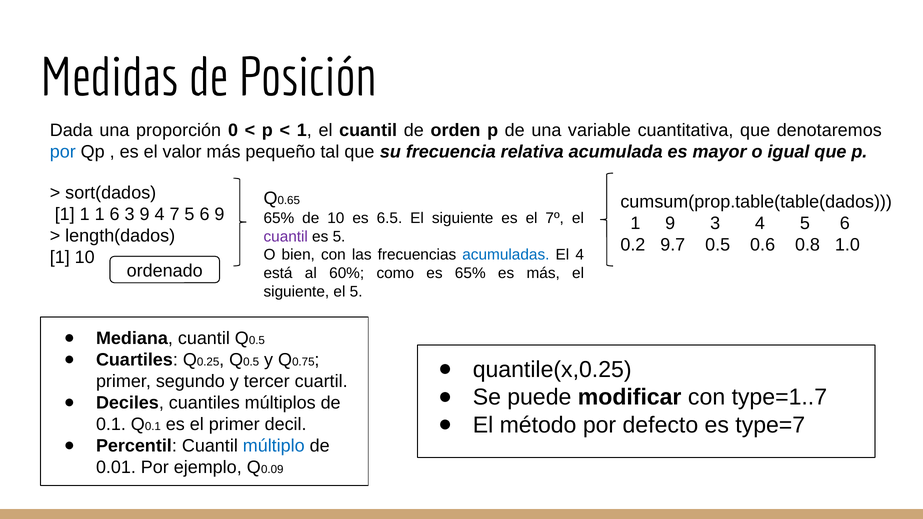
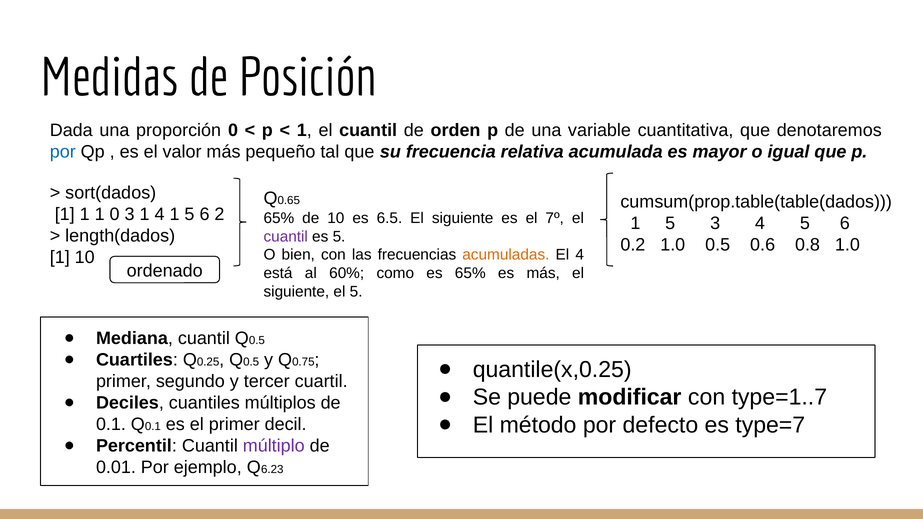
1 6: 6 -> 0
3 9: 9 -> 1
4 7: 7 -> 1
6 9: 9 -> 2
9 at (670, 223): 9 -> 5
0.2 9.7: 9.7 -> 1.0
acumuladas colour: blue -> orange
múltiplo colour: blue -> purple
0.09: 0.09 -> 6.23
